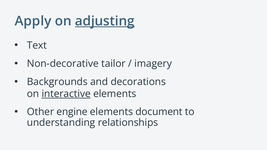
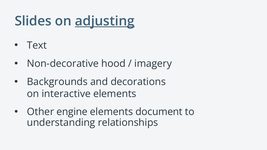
Apply: Apply -> Slides
tailor: tailor -> hood
interactive underline: present -> none
